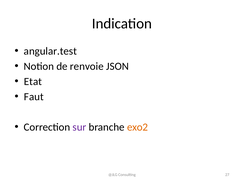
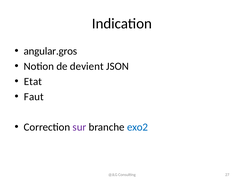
angular.test: angular.test -> angular.gros
renvoie: renvoie -> devient
exo2 colour: orange -> blue
